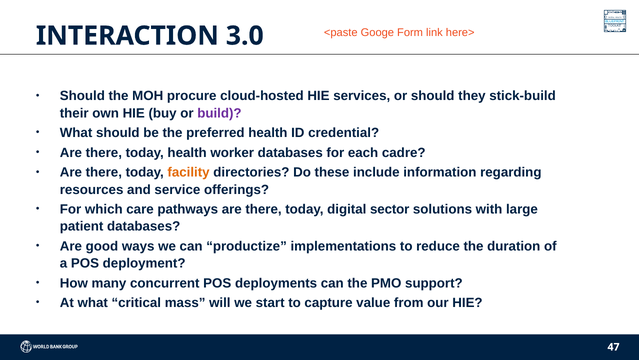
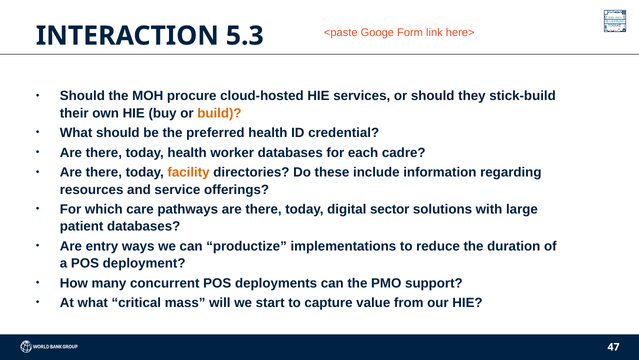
3.0: 3.0 -> 5.3
build colour: purple -> orange
good: good -> entry
